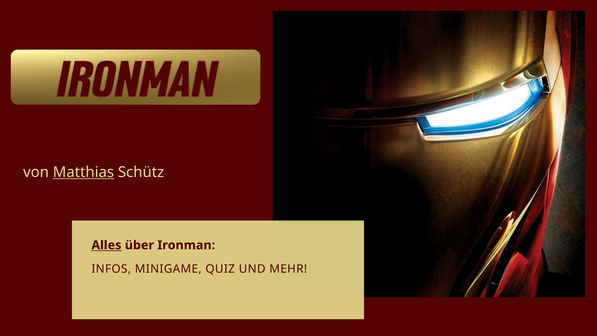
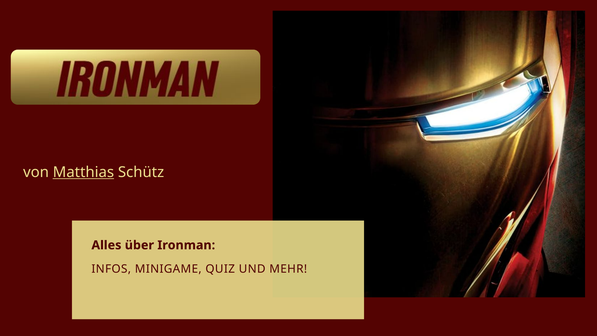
Alles underline: present -> none
